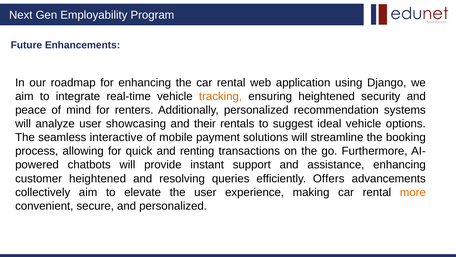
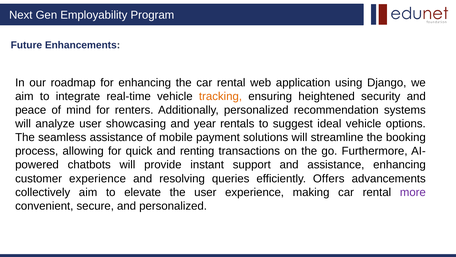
their: their -> year
seamless interactive: interactive -> assistance
customer heightened: heightened -> experience
more colour: orange -> purple
